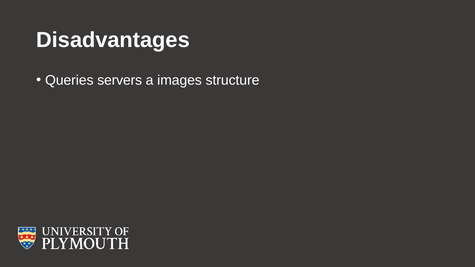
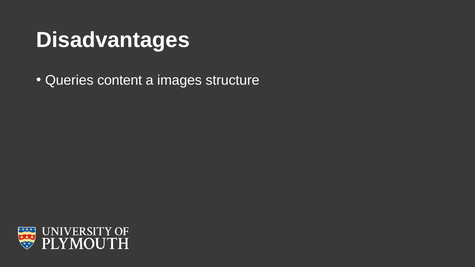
servers: servers -> content
